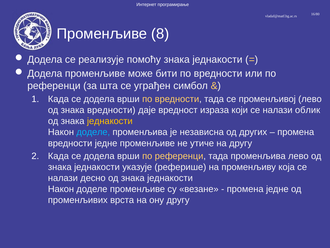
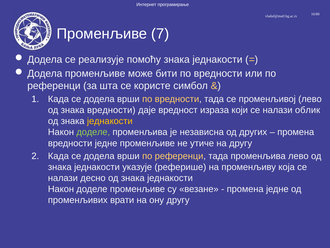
8: 8 -> 7
уграђен: уграђен -> користе
доделе at (93, 132) colour: light blue -> light green
врста: врста -> врати
